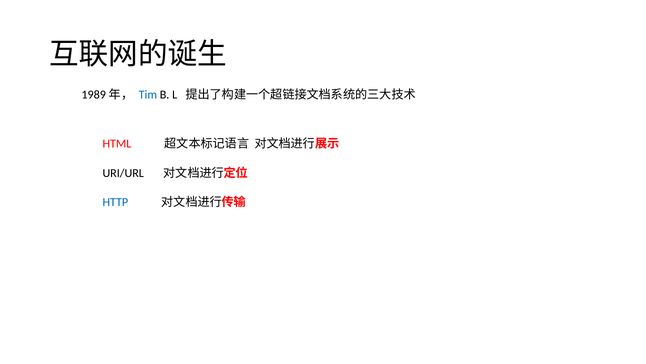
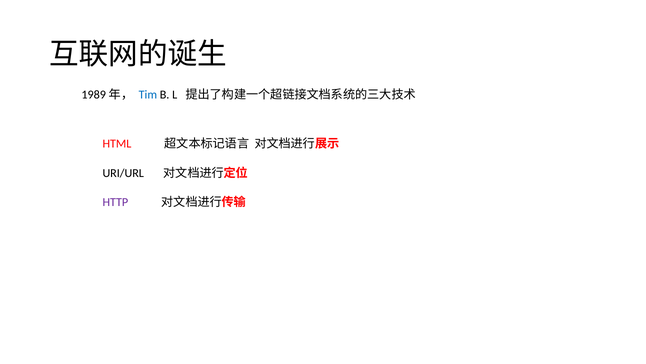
HTTP colour: blue -> purple
